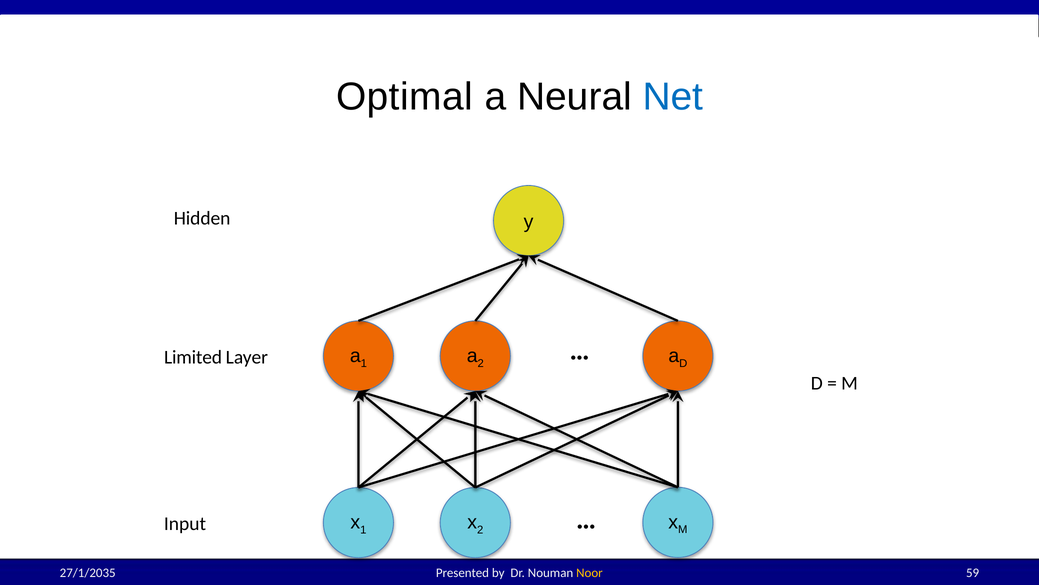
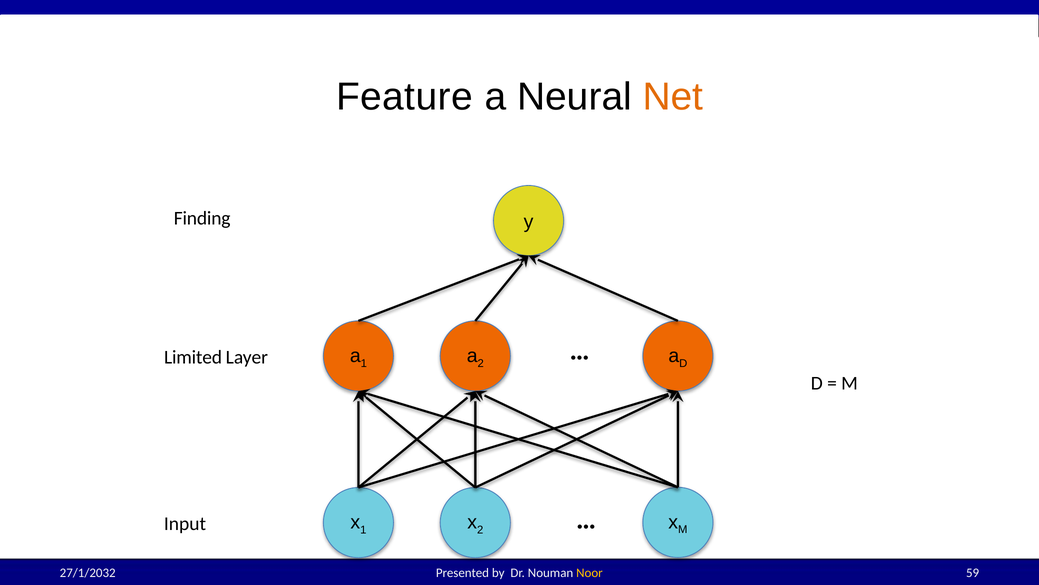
Optimal: Optimal -> Feature
Net colour: blue -> orange
Hidden: Hidden -> Finding
27/1/2035: 27/1/2035 -> 27/1/2032
